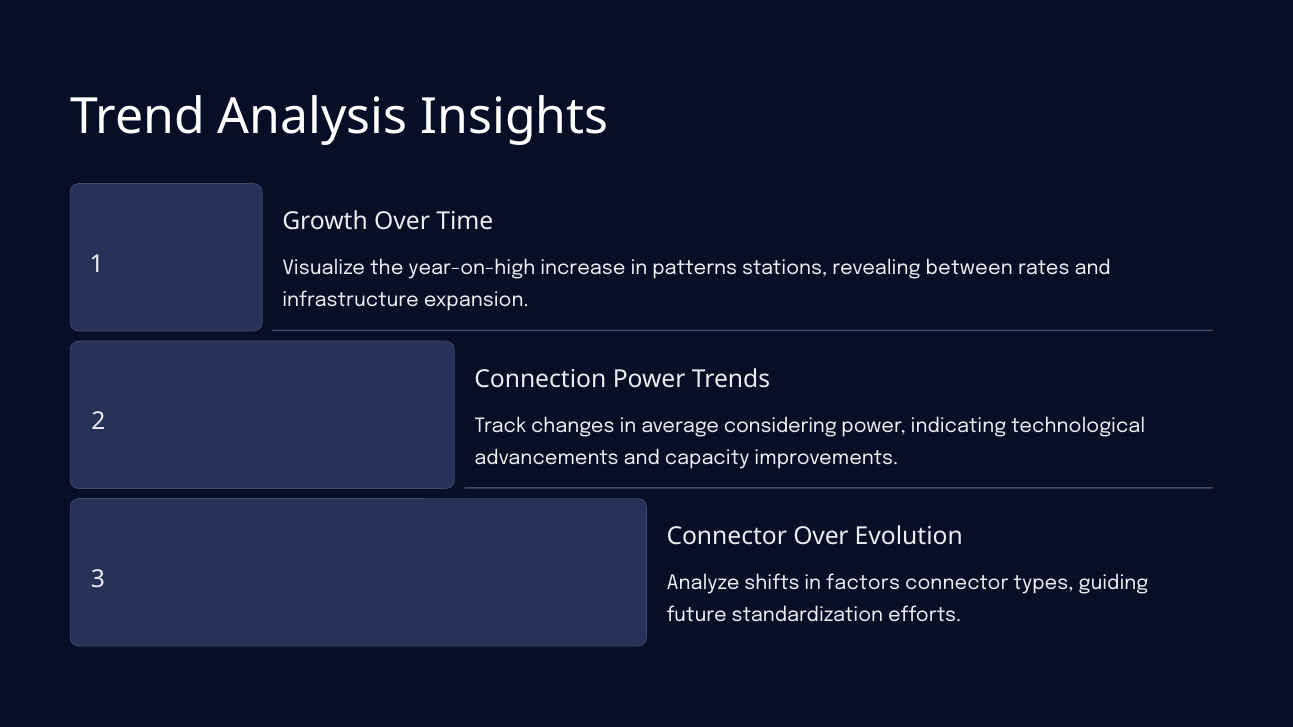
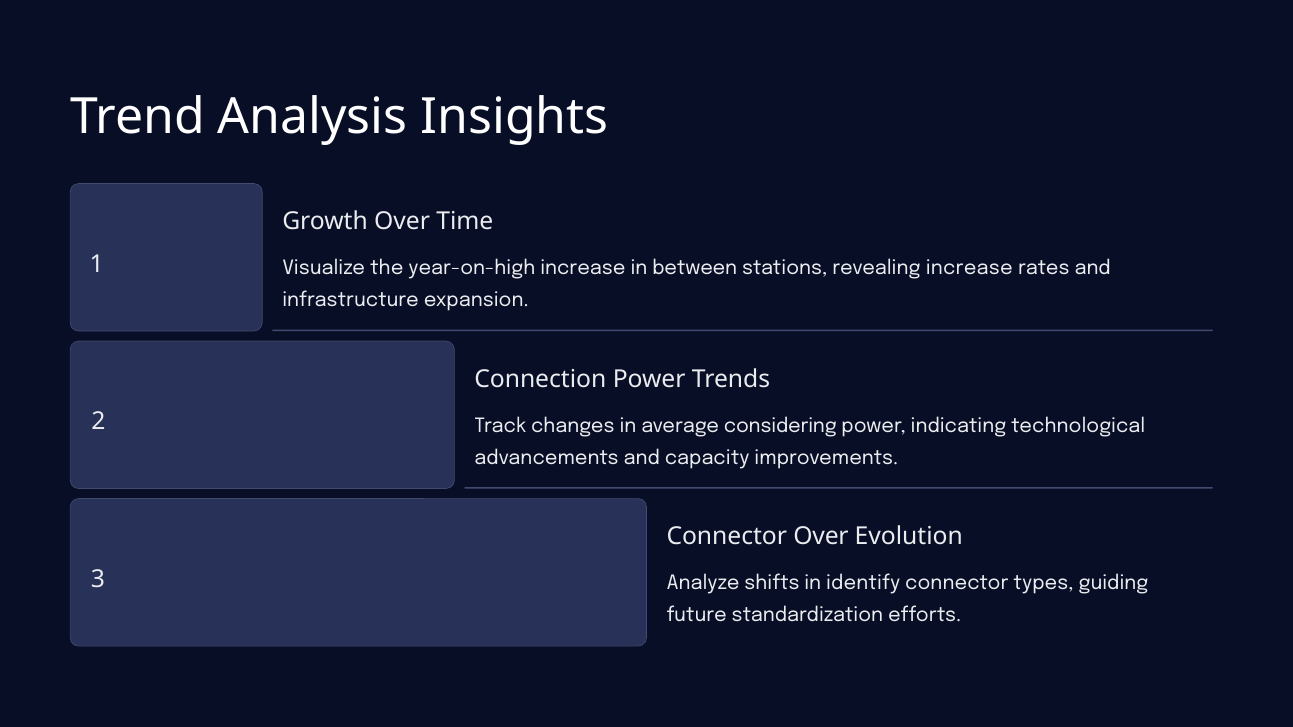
patterns: patterns -> between
revealing between: between -> increase
factors: factors -> identify
